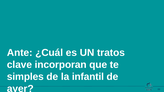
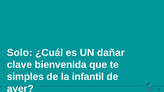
Ante: Ante -> Solo
tratos: tratos -> dañar
incorporan: incorporan -> bienvenida
